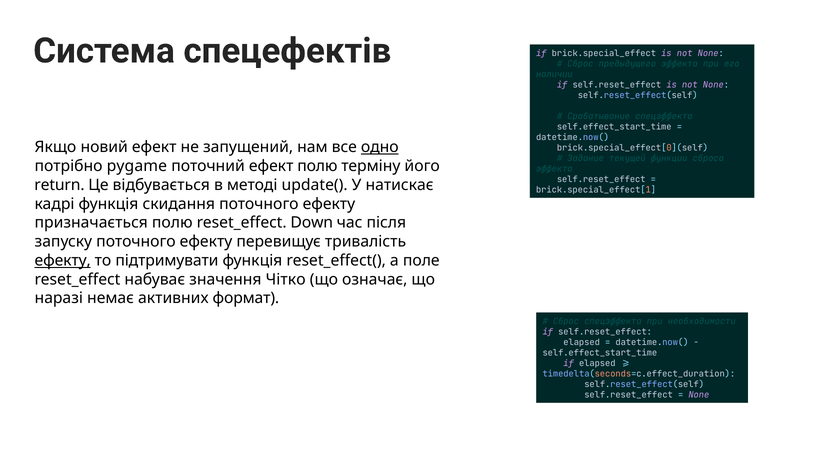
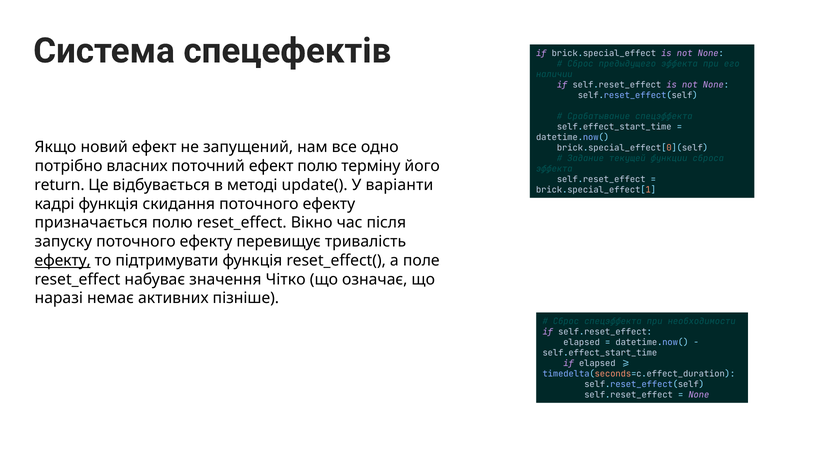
одно underline: present -> none
pygame: pygame -> власних
натискає: натискає -> варіанти
Down: Down -> Вікно
формат: формат -> пізніше
